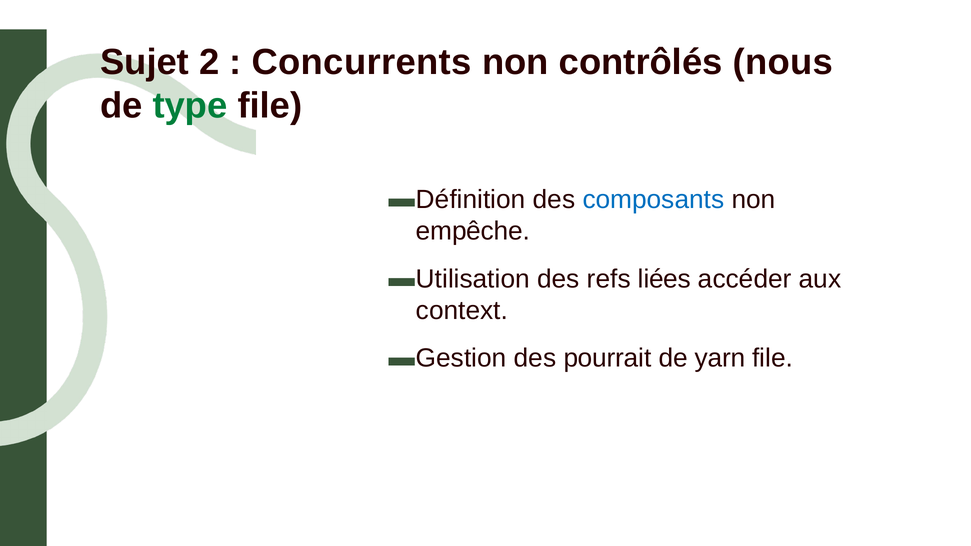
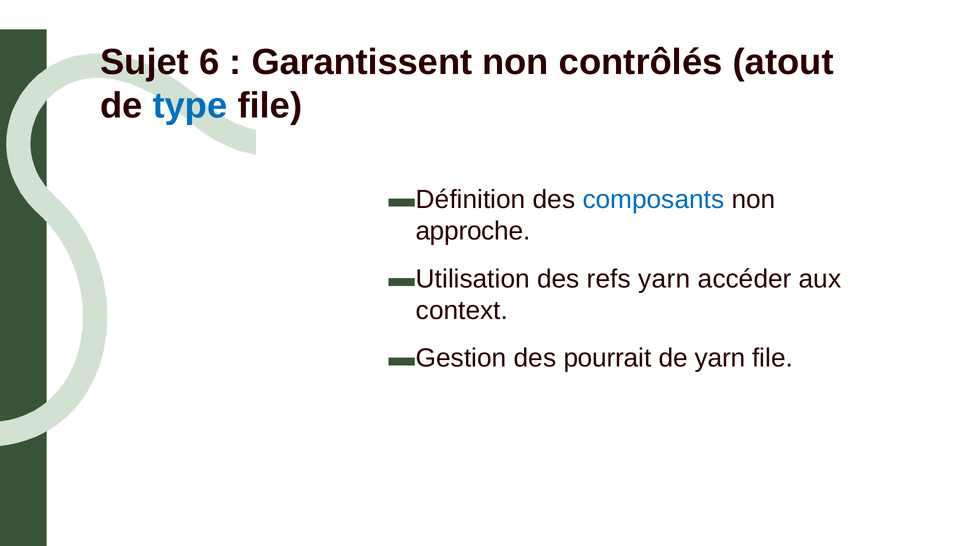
2: 2 -> 6
Concurrents: Concurrents -> Garantissent
nous: nous -> atout
type colour: green -> blue
empêche: empêche -> approche
refs liées: liées -> yarn
